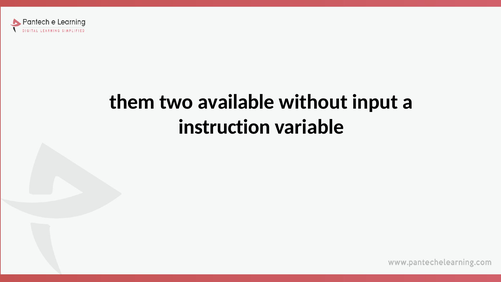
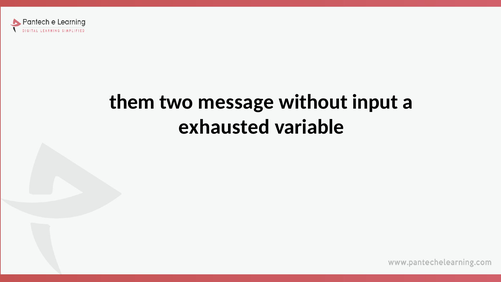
available: available -> message
instruction: instruction -> exhausted
